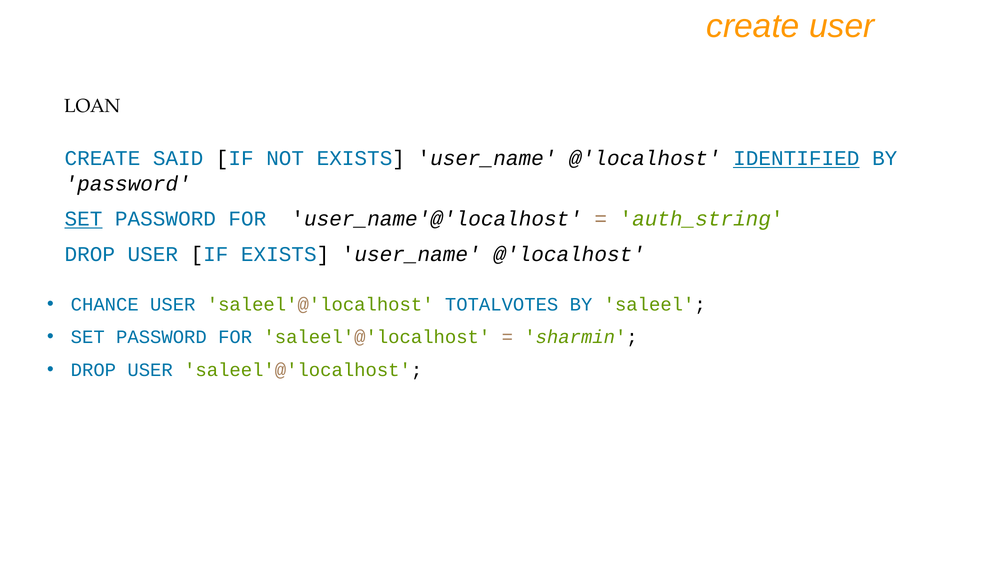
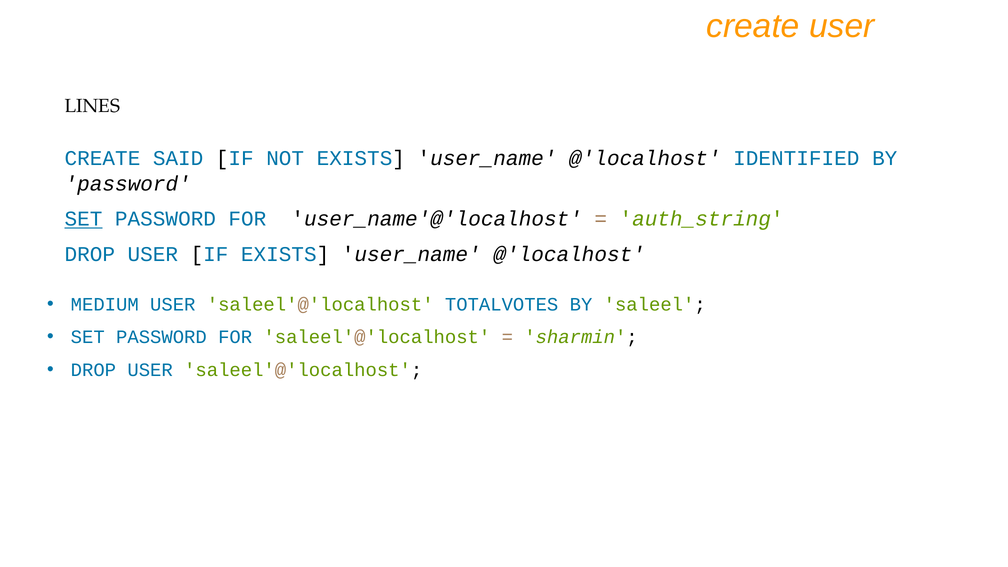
LOAN: LOAN -> LINES
IDENTIFIED underline: present -> none
CHANCE: CHANCE -> MEDIUM
